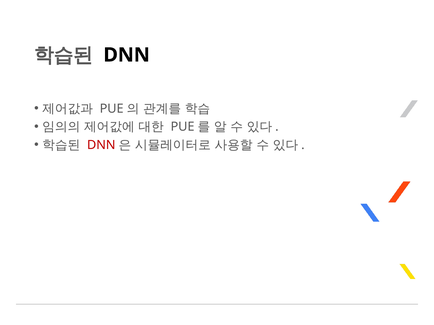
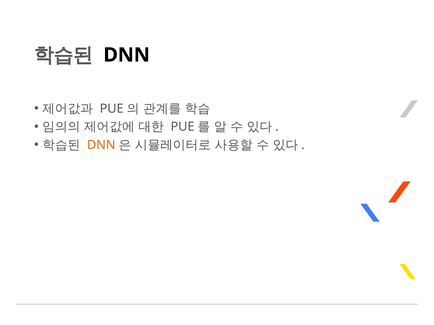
DNN at (101, 145) colour: red -> orange
